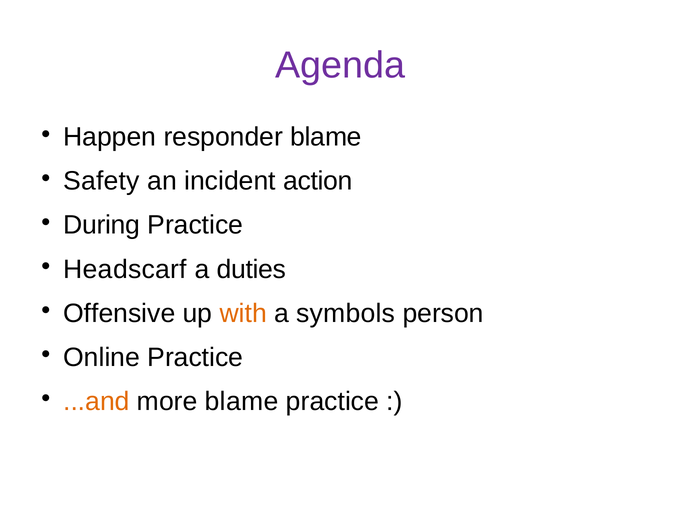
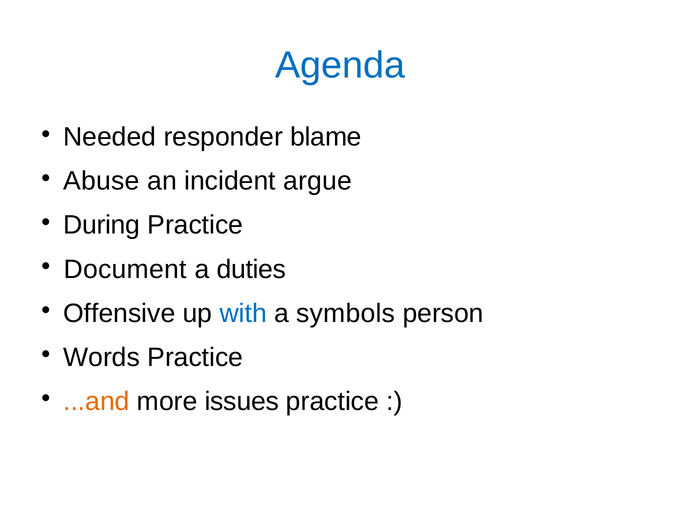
Agenda colour: purple -> blue
Happen: Happen -> Needed
Safety: Safety -> Abuse
action: action -> argue
Headscarf: Headscarf -> Document
with colour: orange -> blue
Online: Online -> Words
more blame: blame -> issues
